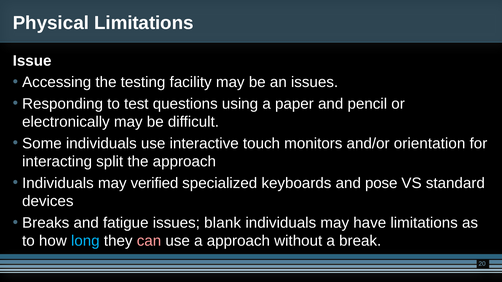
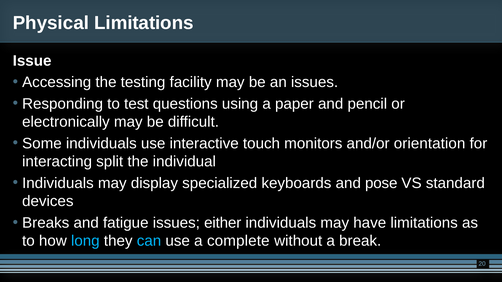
the approach: approach -> individual
verified: verified -> display
blank: blank -> either
can colour: pink -> light blue
a approach: approach -> complete
